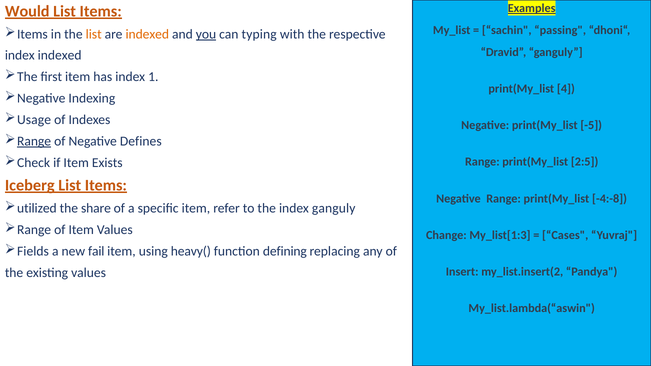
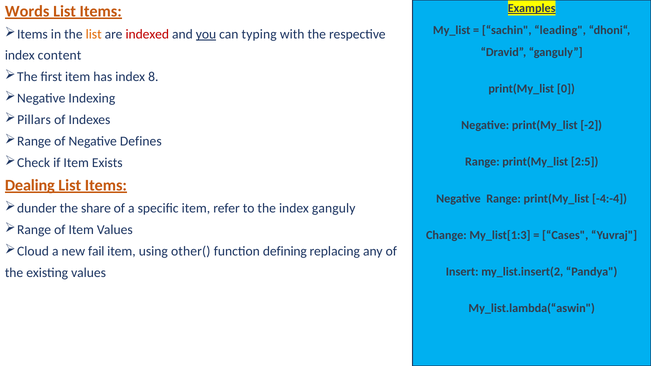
Would: Would -> Words
passing: passing -> leading
indexed at (147, 34) colour: orange -> red
index indexed: indexed -> content
1: 1 -> 8
4: 4 -> 0
Usage: Usage -> Pillars
-5: -5 -> -2
Range at (34, 141) underline: present -> none
Iceberg: Iceberg -> Dealing
-4:-8: -4:-8 -> -4:-4
utilized: utilized -> dunder
Fields: Fields -> Cloud
heavy(: heavy( -> other(
